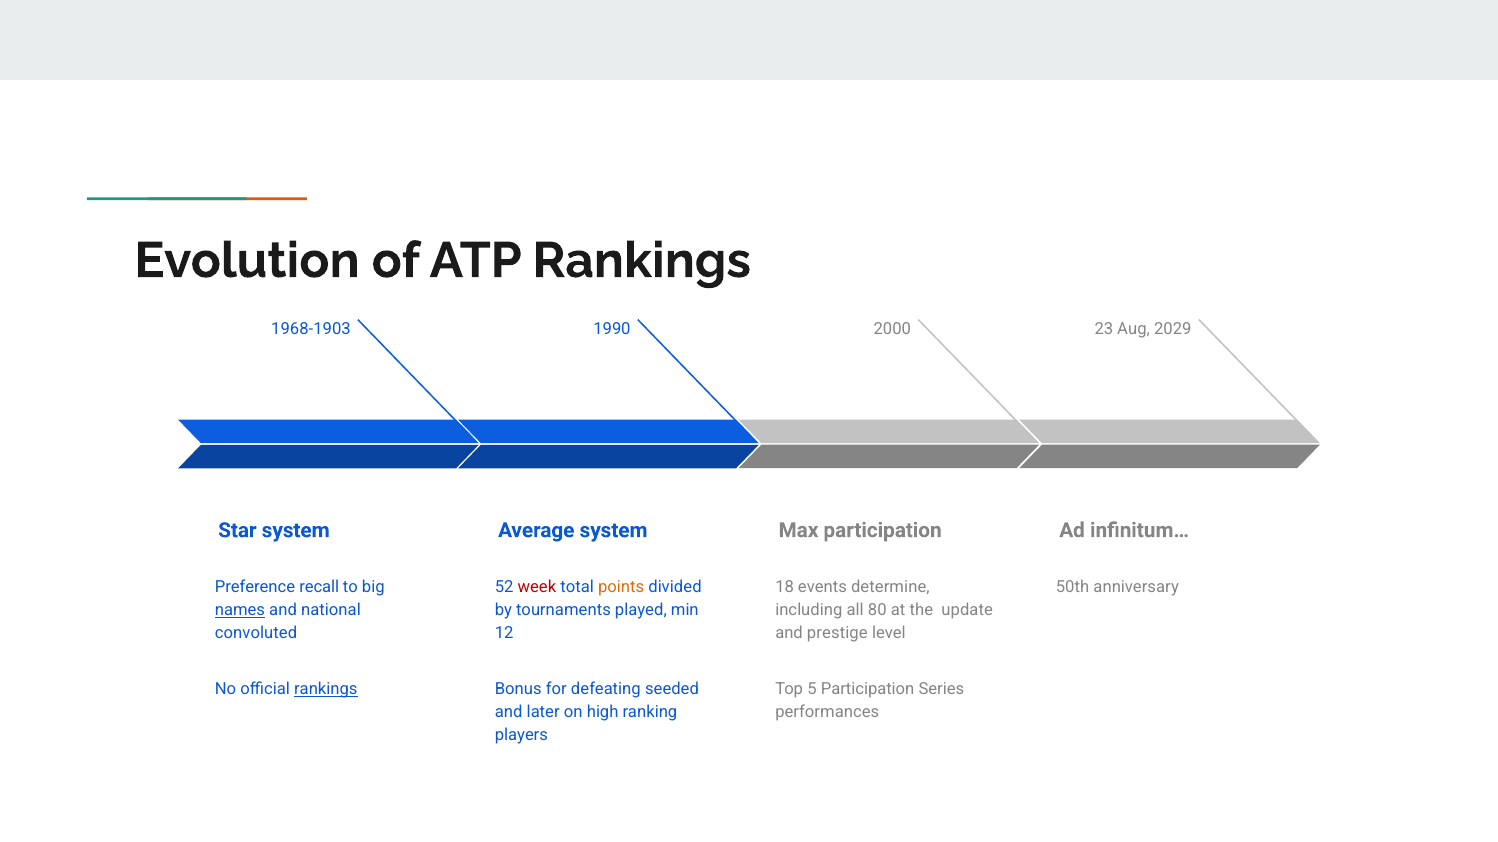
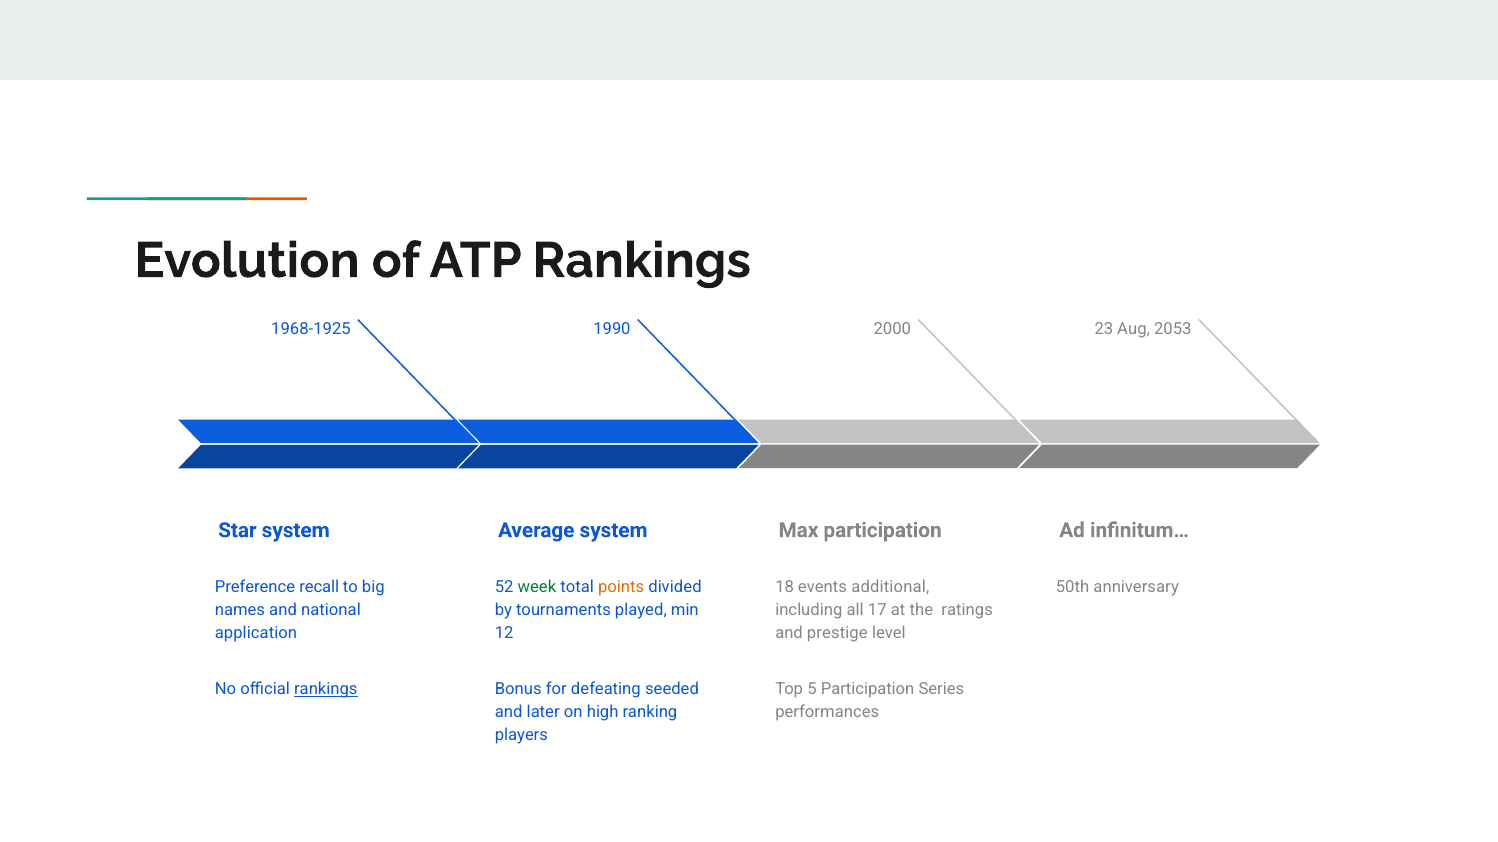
1968-1903: 1968-1903 -> 1968-1925
2029: 2029 -> 2053
determine: determine -> additional
week colour: red -> green
80: 80 -> 17
update: update -> ratings
names underline: present -> none
convoluted: convoluted -> application
